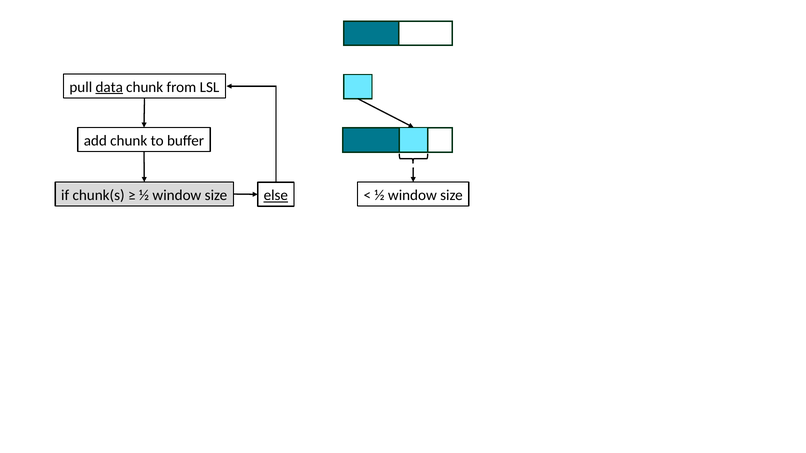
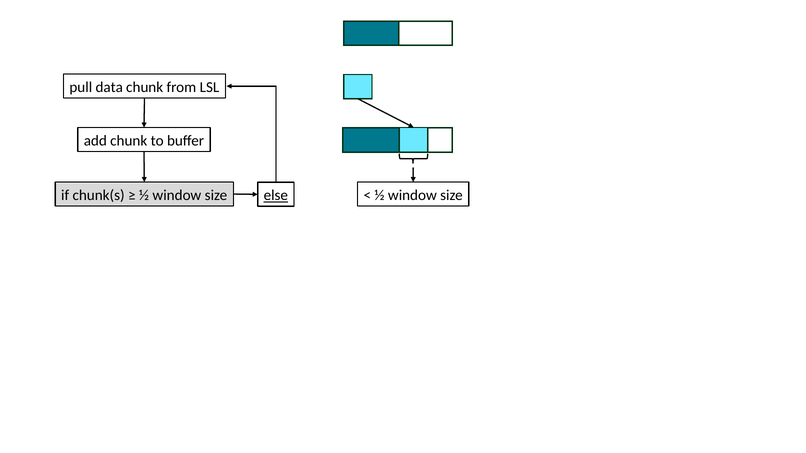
data underline: present -> none
